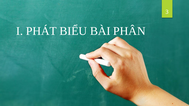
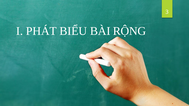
PHÂN: PHÂN -> RỘNG
